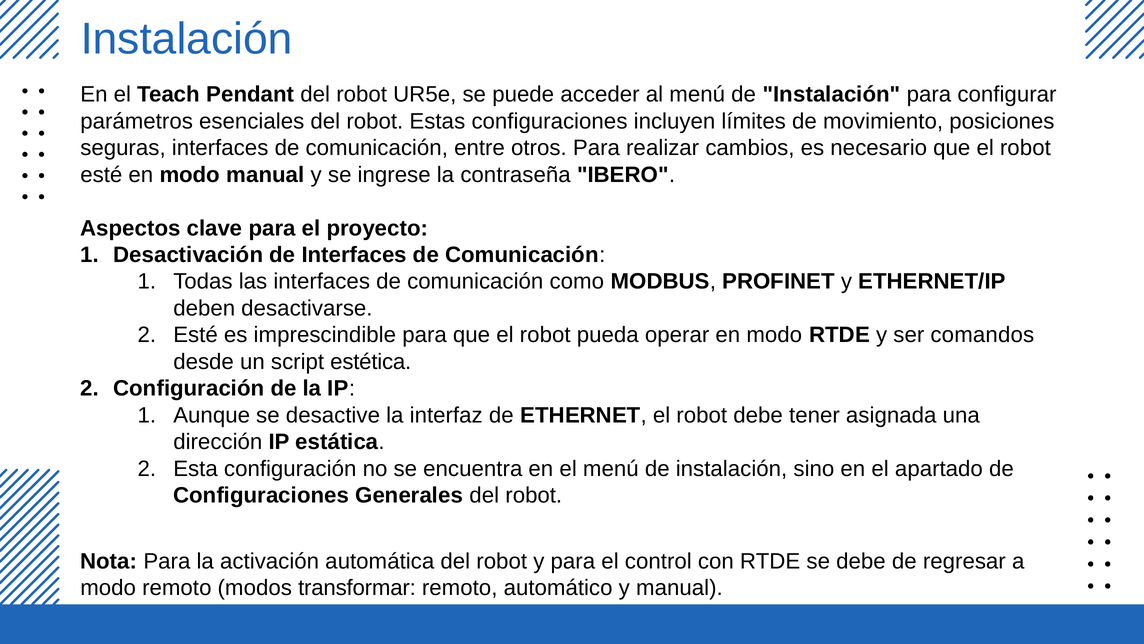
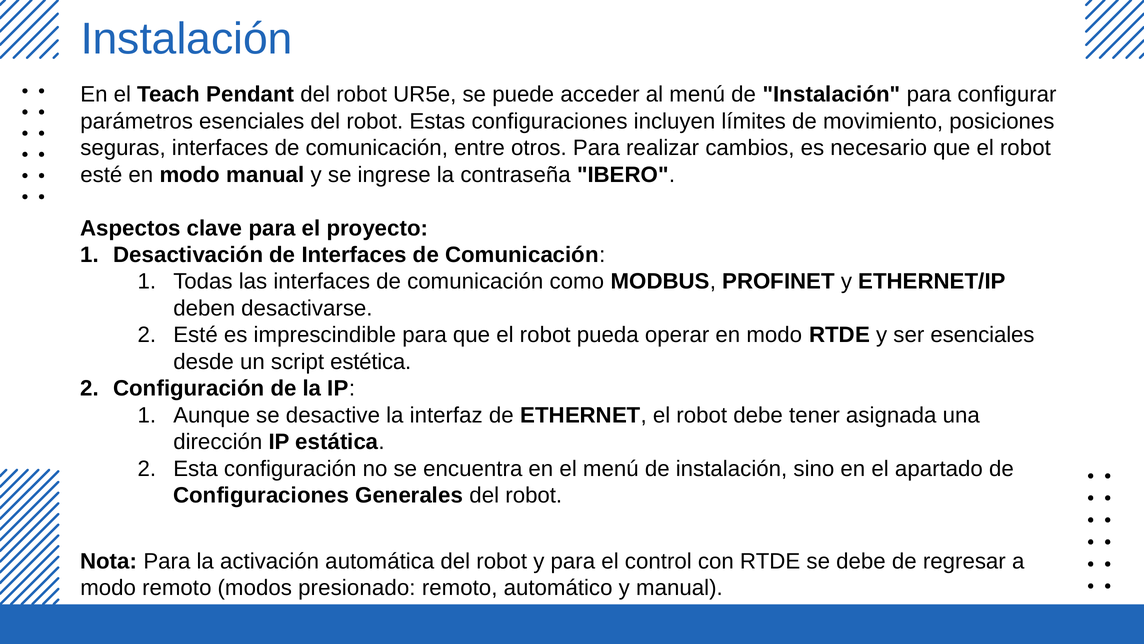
ser comandos: comandos -> esenciales
transformar: transformar -> presionado
